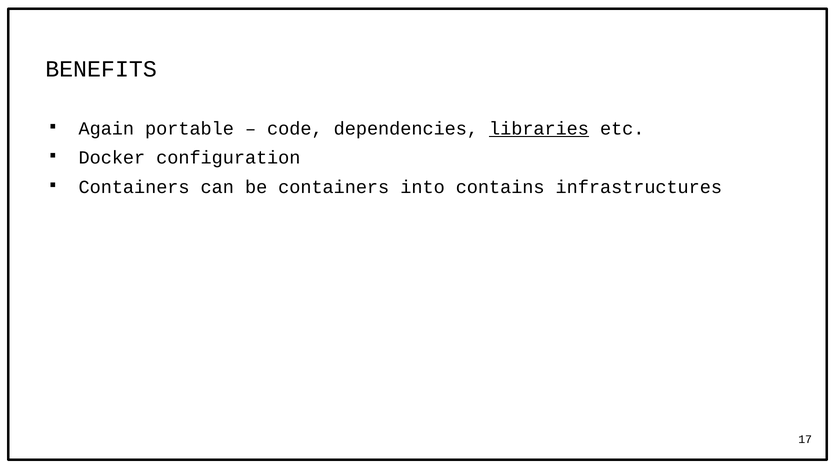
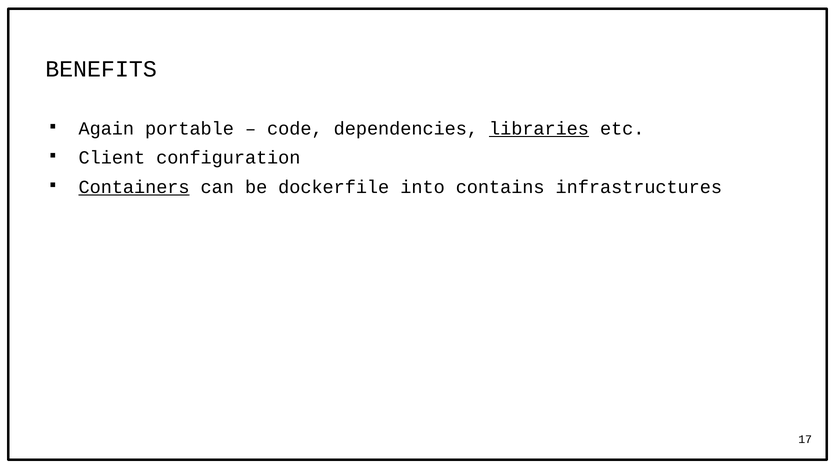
Docker: Docker -> Client
Containers at (134, 187) underline: none -> present
be containers: containers -> dockerfile
